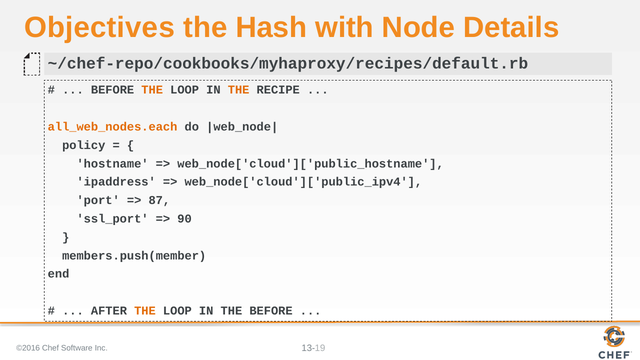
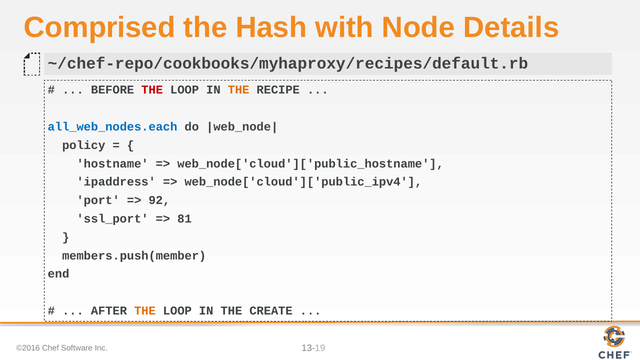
Objectives: Objectives -> Comprised
THE at (152, 90) colour: orange -> red
all_web_nodes.each colour: orange -> blue
87: 87 -> 92
90: 90 -> 81
THE BEFORE: BEFORE -> CREATE
